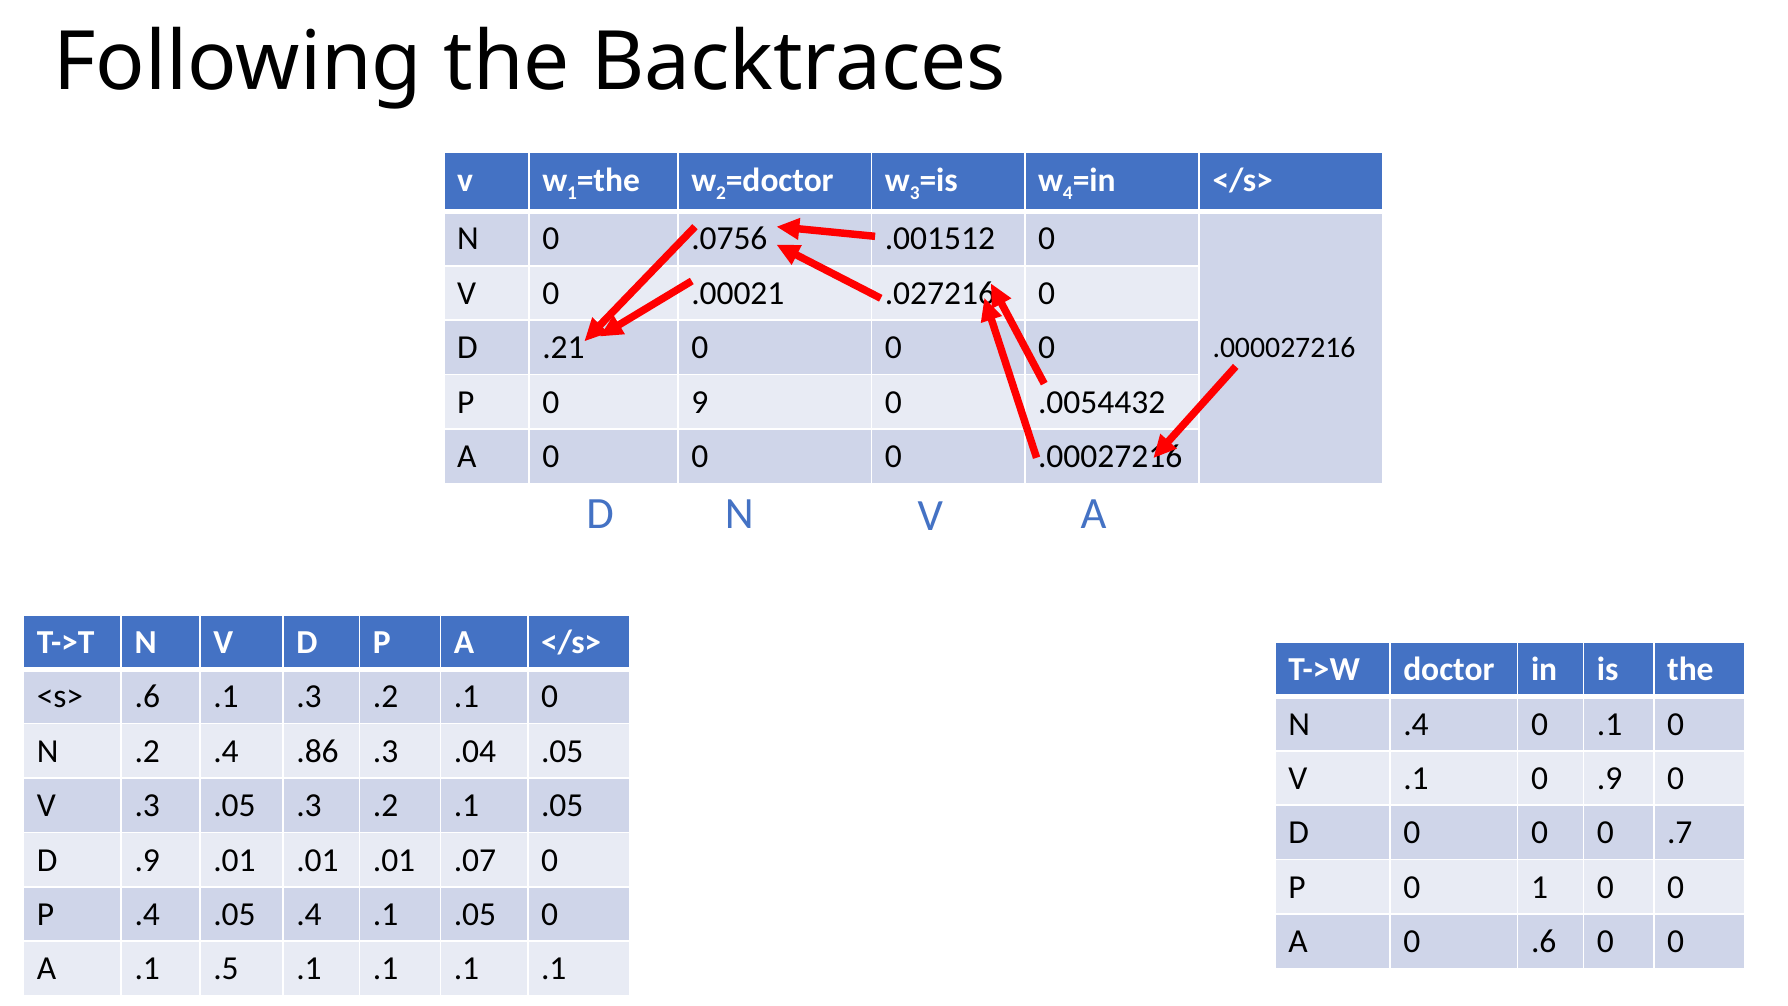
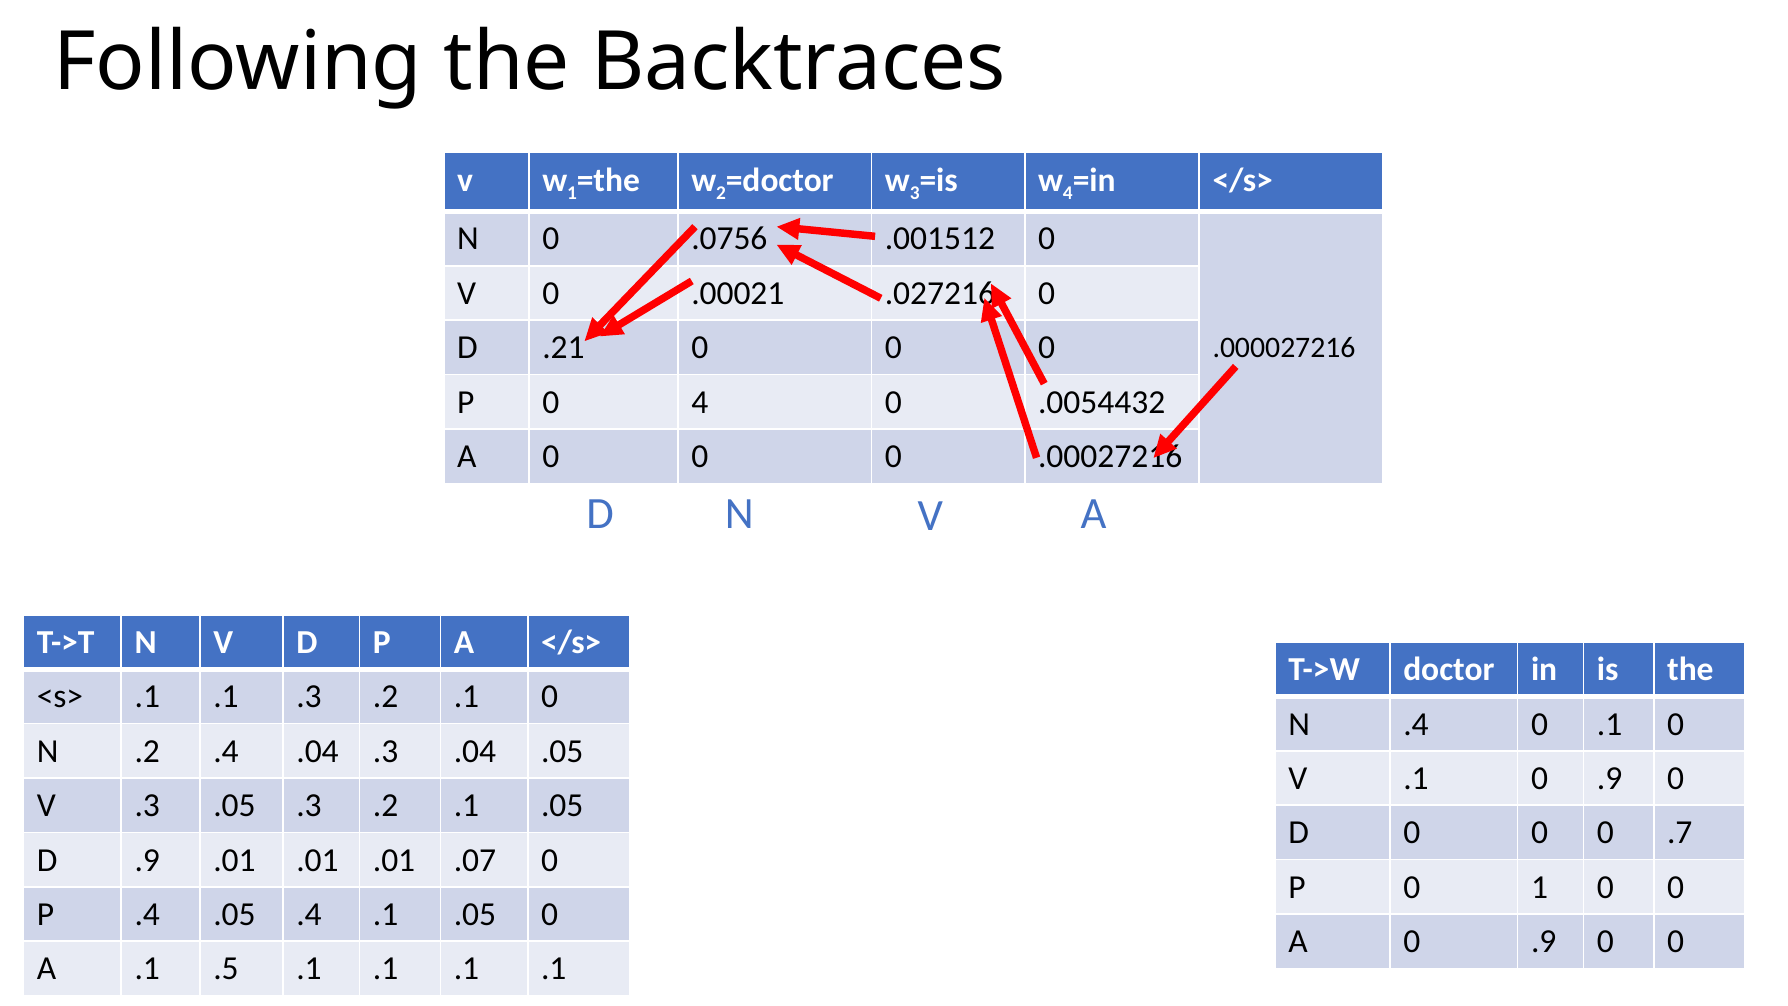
0 9: 9 -> 4
<s> .6: .6 -> .1
.4 .86: .86 -> .04
A 0 .6: .6 -> .9
